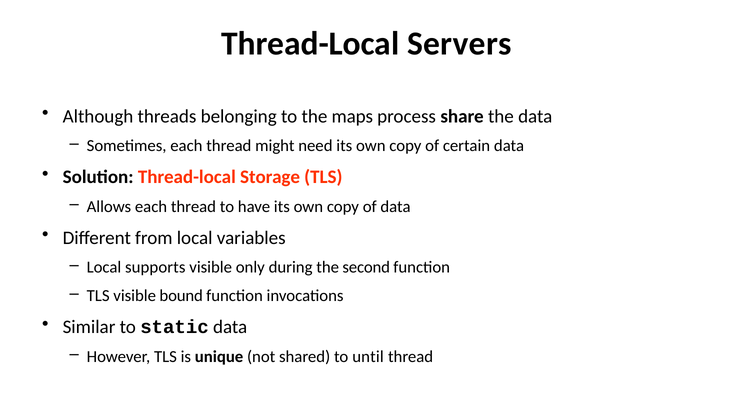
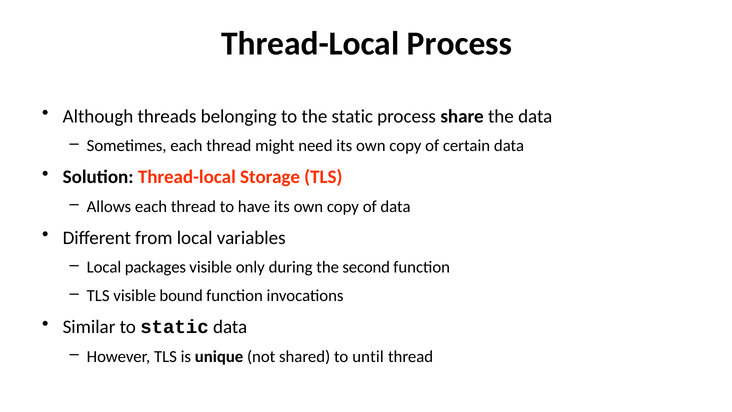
Thread-Local Servers: Servers -> Process
the maps: maps -> static
supports: supports -> packages
